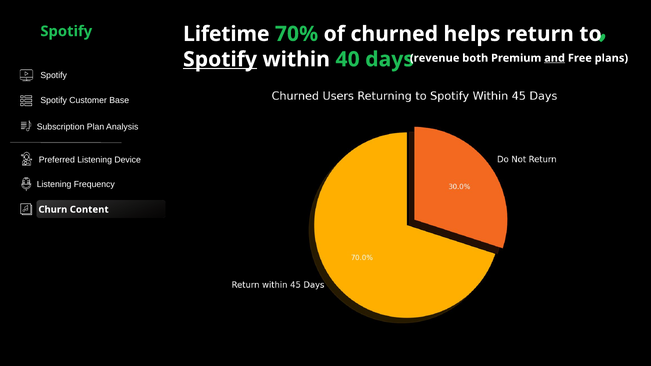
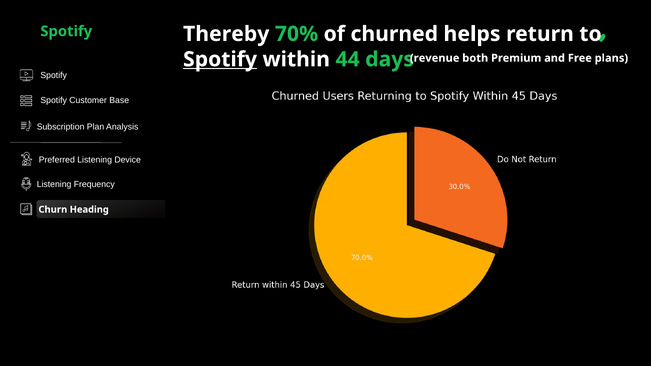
Lifetime: Lifetime -> Thereby
40: 40 -> 44
and underline: present -> none
Content: Content -> Heading
